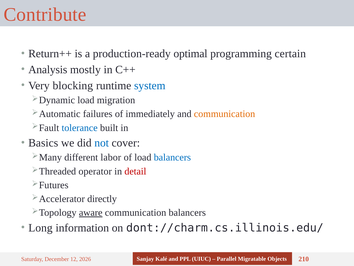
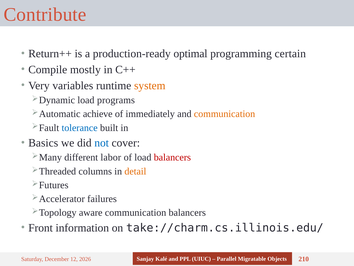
Analysis: Analysis -> Compile
blocking: blocking -> variables
system colour: blue -> orange
migration: migration -> programs
failures: failures -> achieve
balancers at (172, 157) colour: blue -> red
operator: operator -> columns
detail colour: red -> orange
directly: directly -> failures
aware underline: present -> none
Long: Long -> Front
dont://charm.cs.illinois.edu/: dont://charm.cs.illinois.edu/ -> take://charm.cs.illinois.edu/
